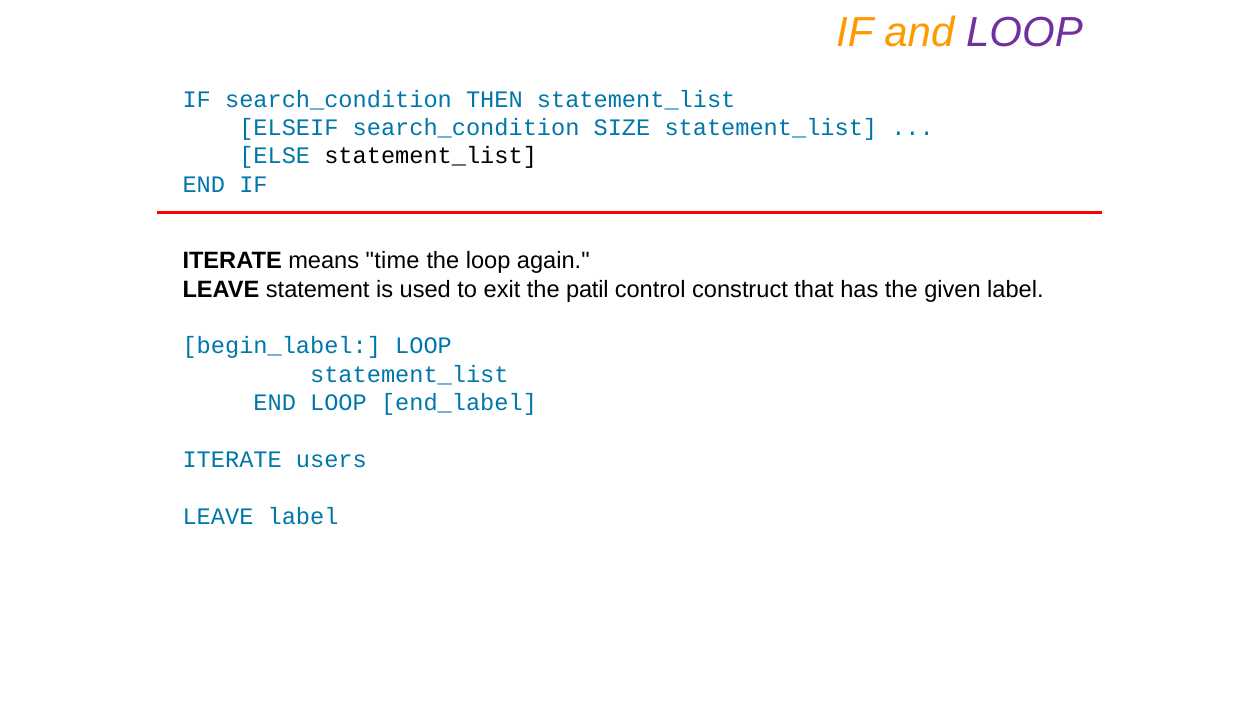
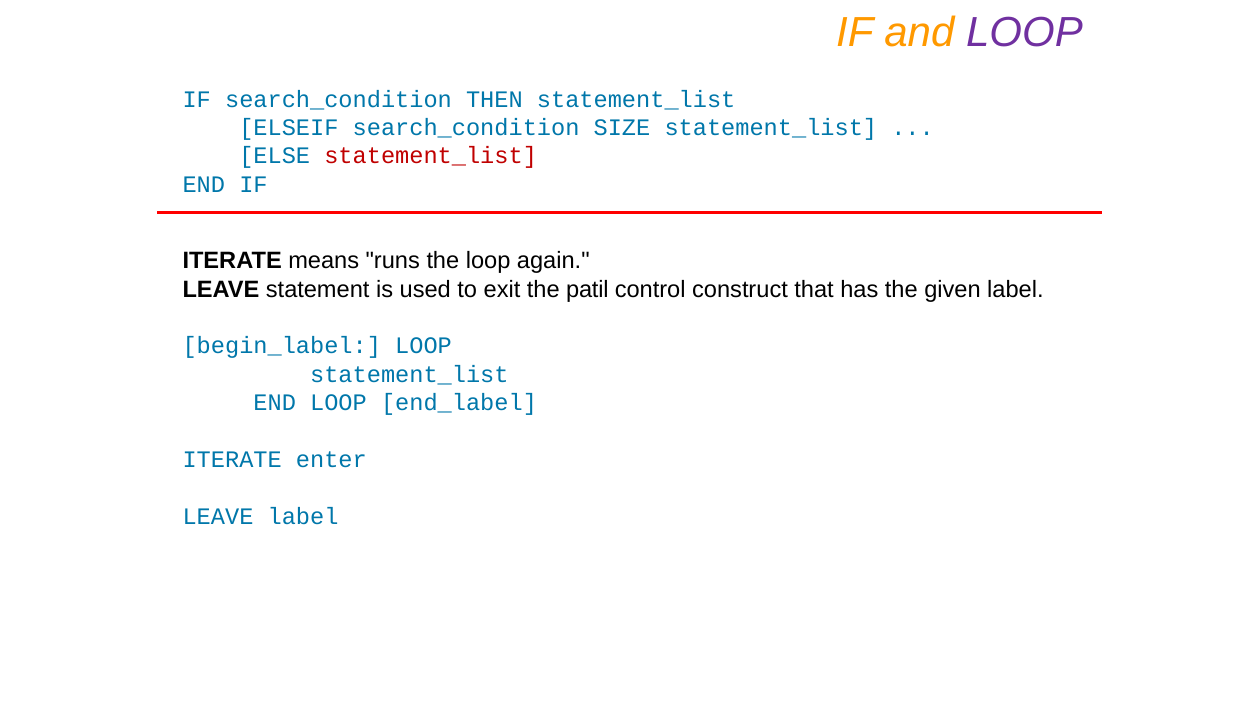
statement_list at (431, 156) colour: black -> red
time: time -> runs
users: users -> enter
